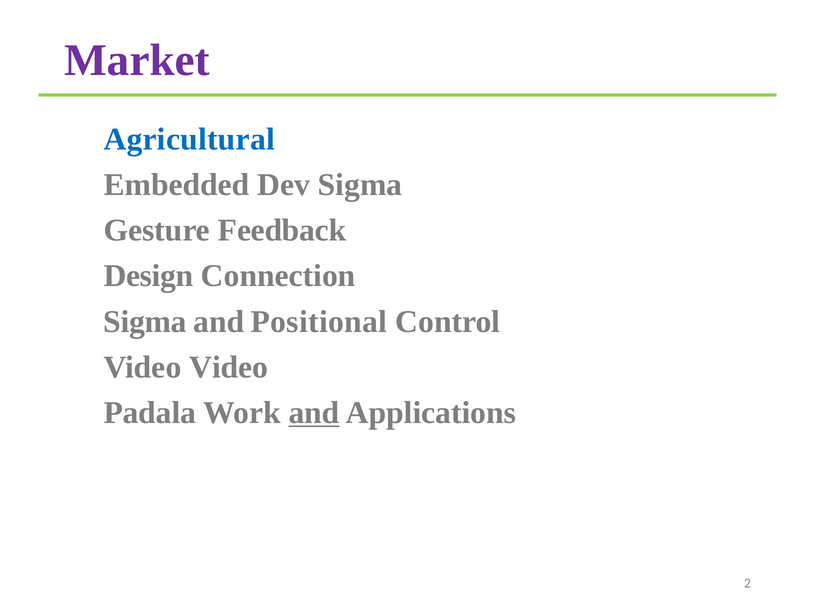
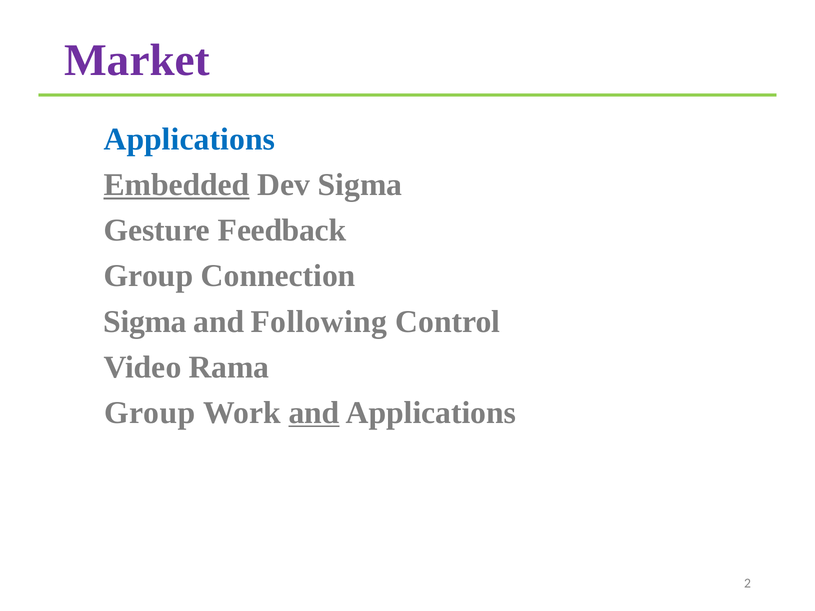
Agricultural at (189, 139): Agricultural -> Applications
Embedded underline: none -> present
Design at (148, 276): Design -> Group
Positional: Positional -> Following
Video Video: Video -> Rama
Padala at (150, 413): Padala -> Group
